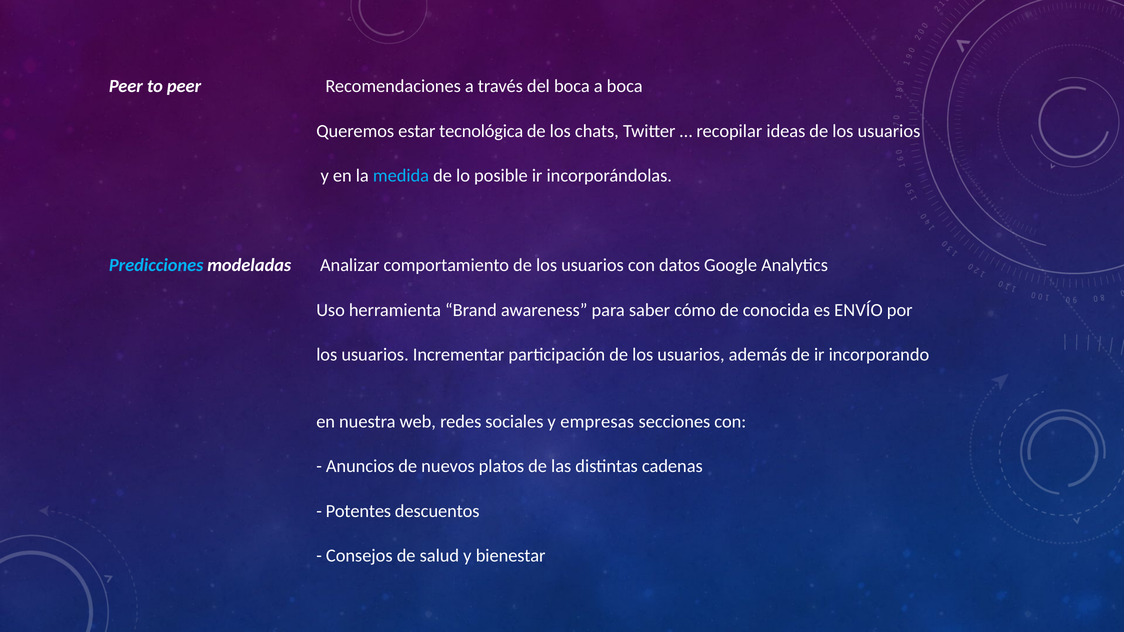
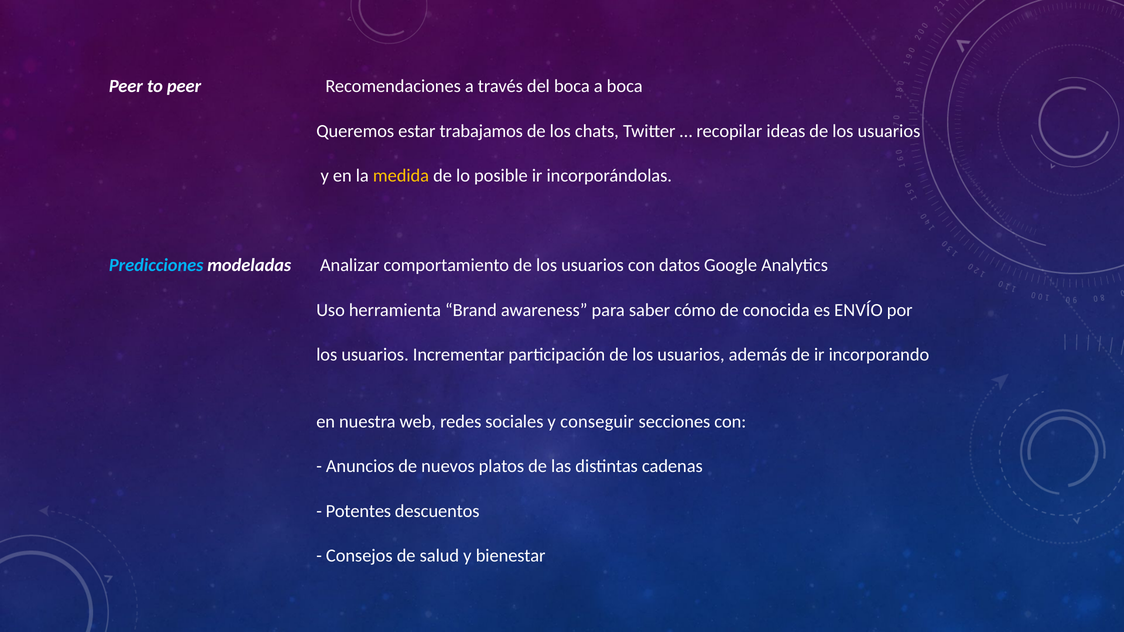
tecnológica: tecnológica -> trabajamos
medida colour: light blue -> yellow
empresas: empresas -> conseguir
